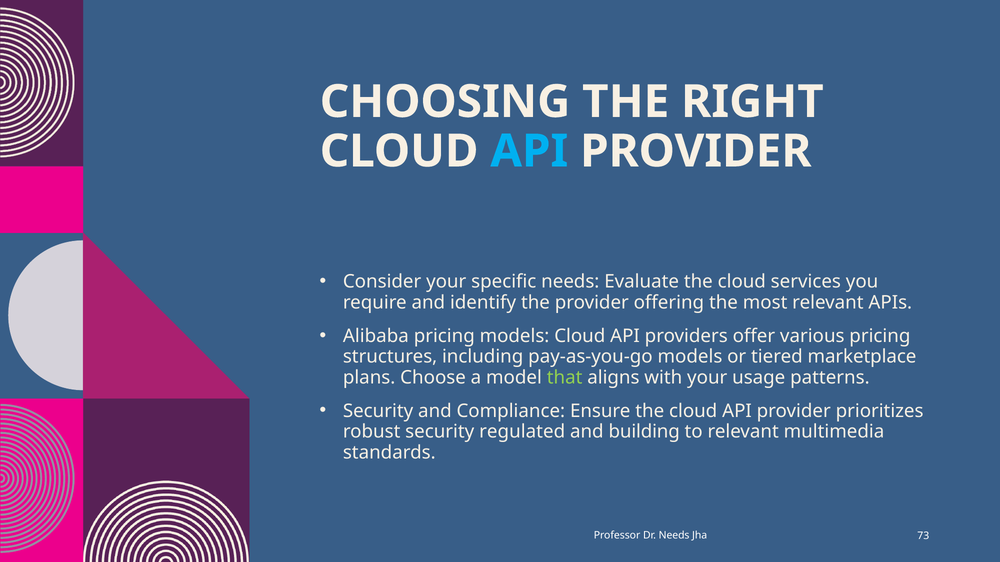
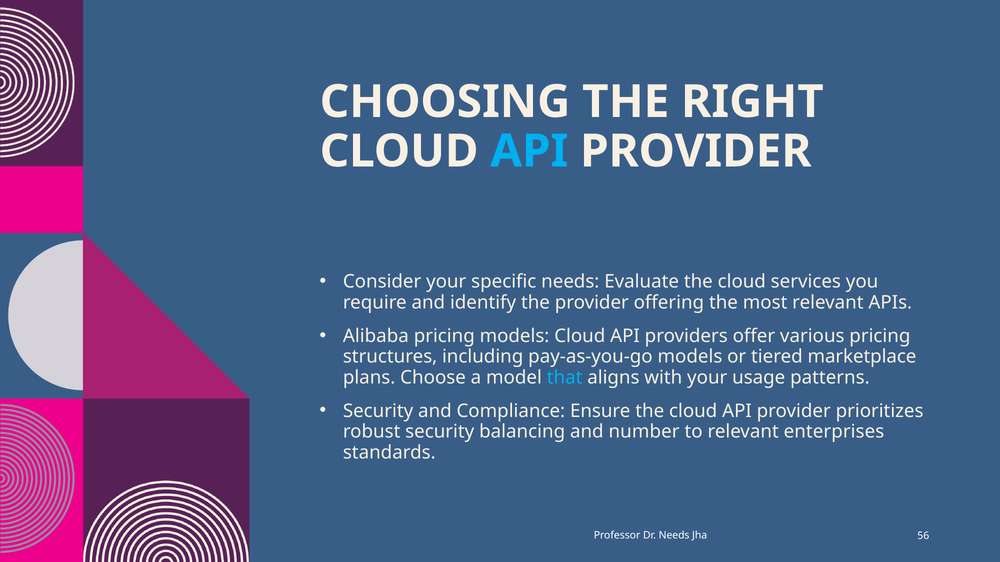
that colour: light green -> light blue
regulated: regulated -> balancing
building: building -> number
multimedia: multimedia -> enterprises
73: 73 -> 56
